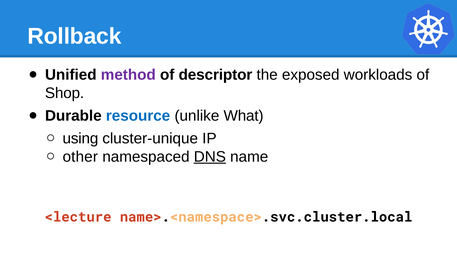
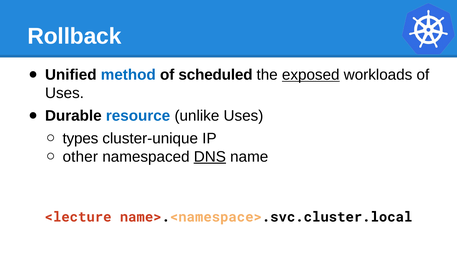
method colour: purple -> blue
descriptor: descriptor -> scheduled
exposed underline: none -> present
Shop at (65, 93): Shop -> Uses
unlike What: What -> Uses
using: using -> types
